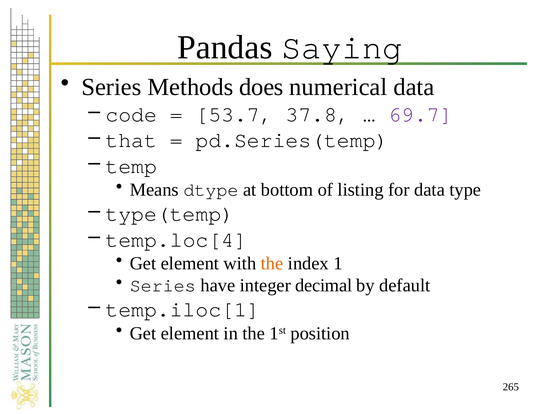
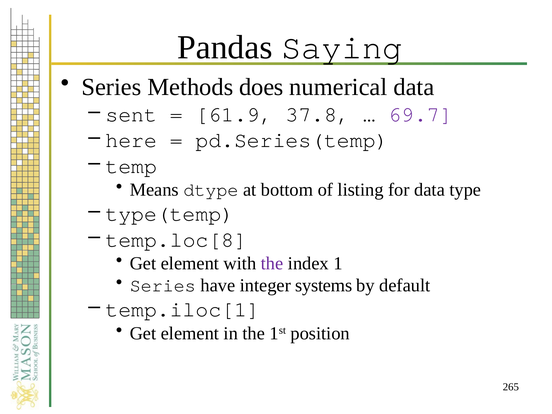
code: code -> sent
53.7: 53.7 -> 61.9
that: that -> here
temp.loc[4: temp.loc[4 -> temp.loc[8
the at (272, 263) colour: orange -> purple
decimal: decimal -> systems
